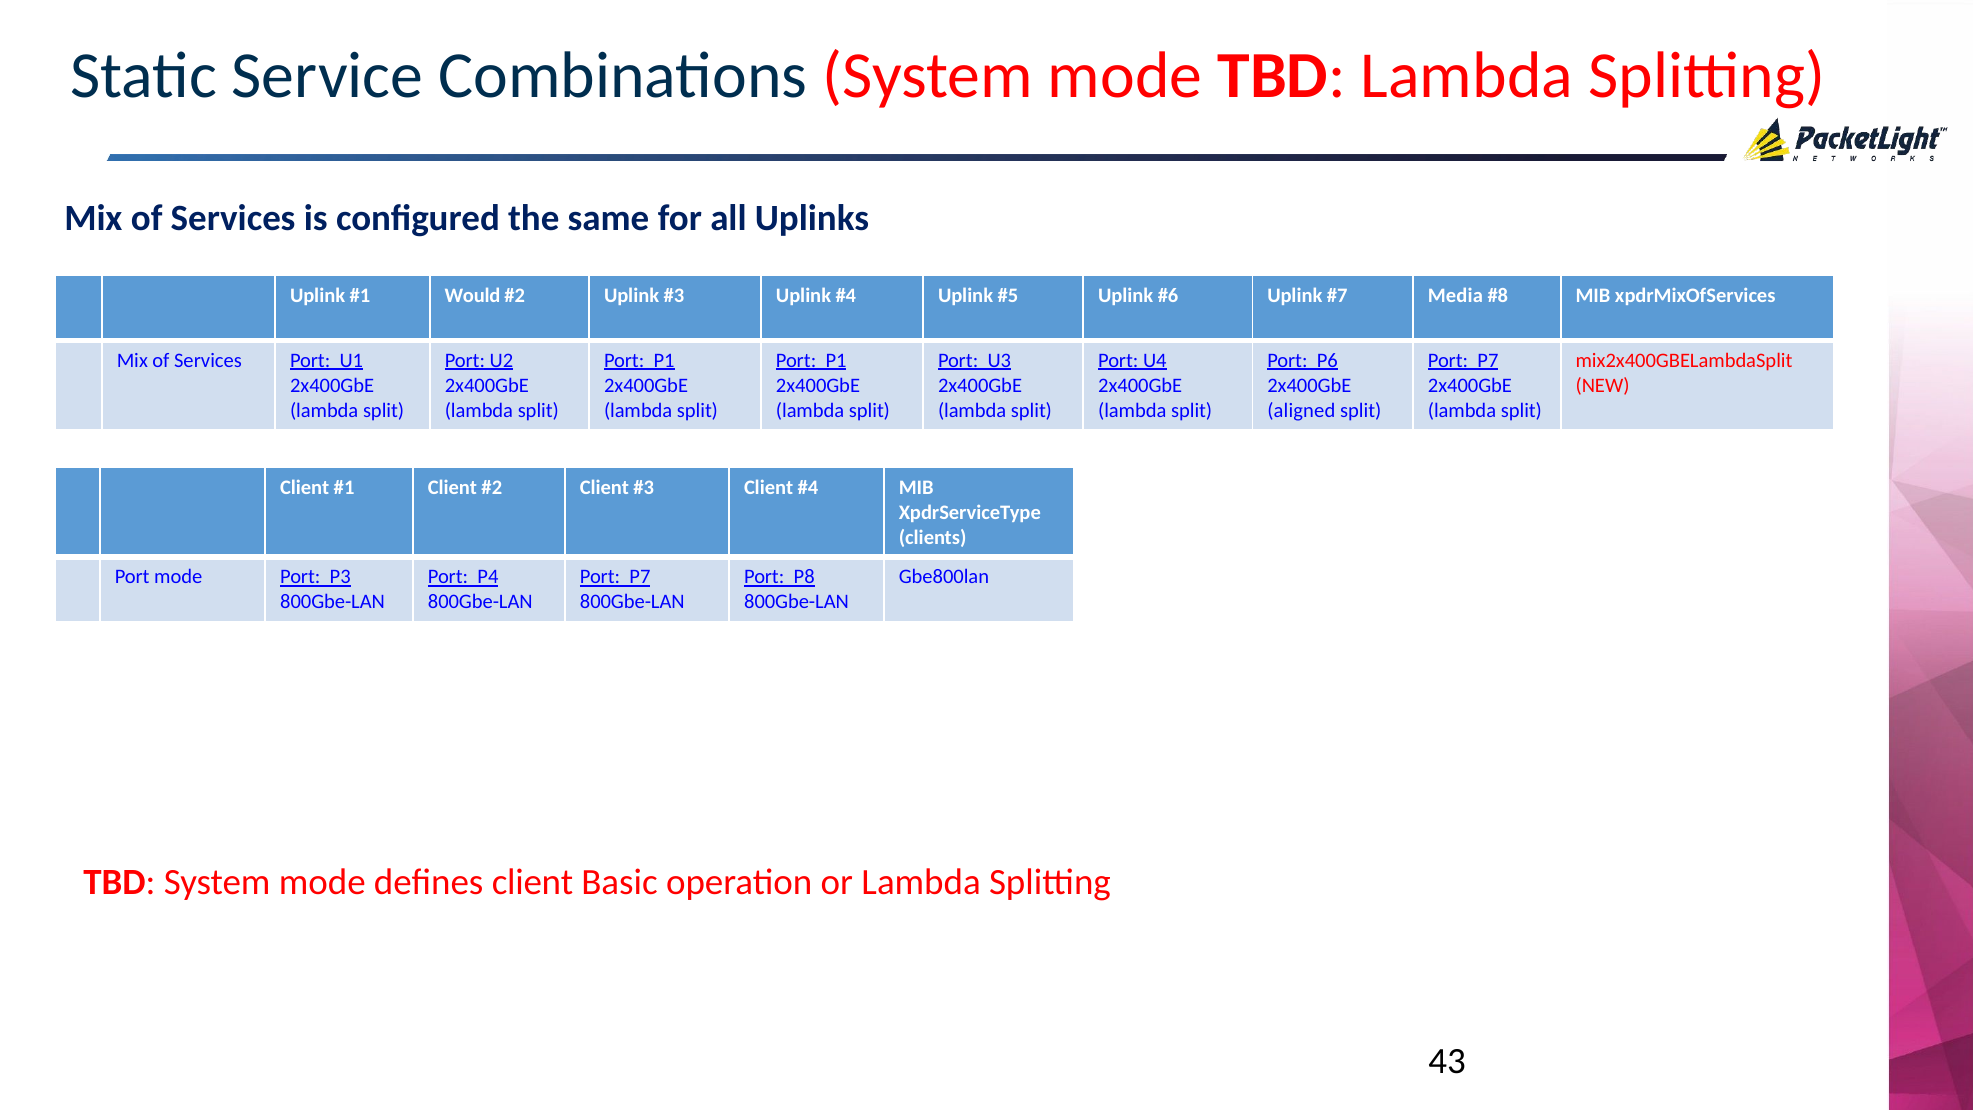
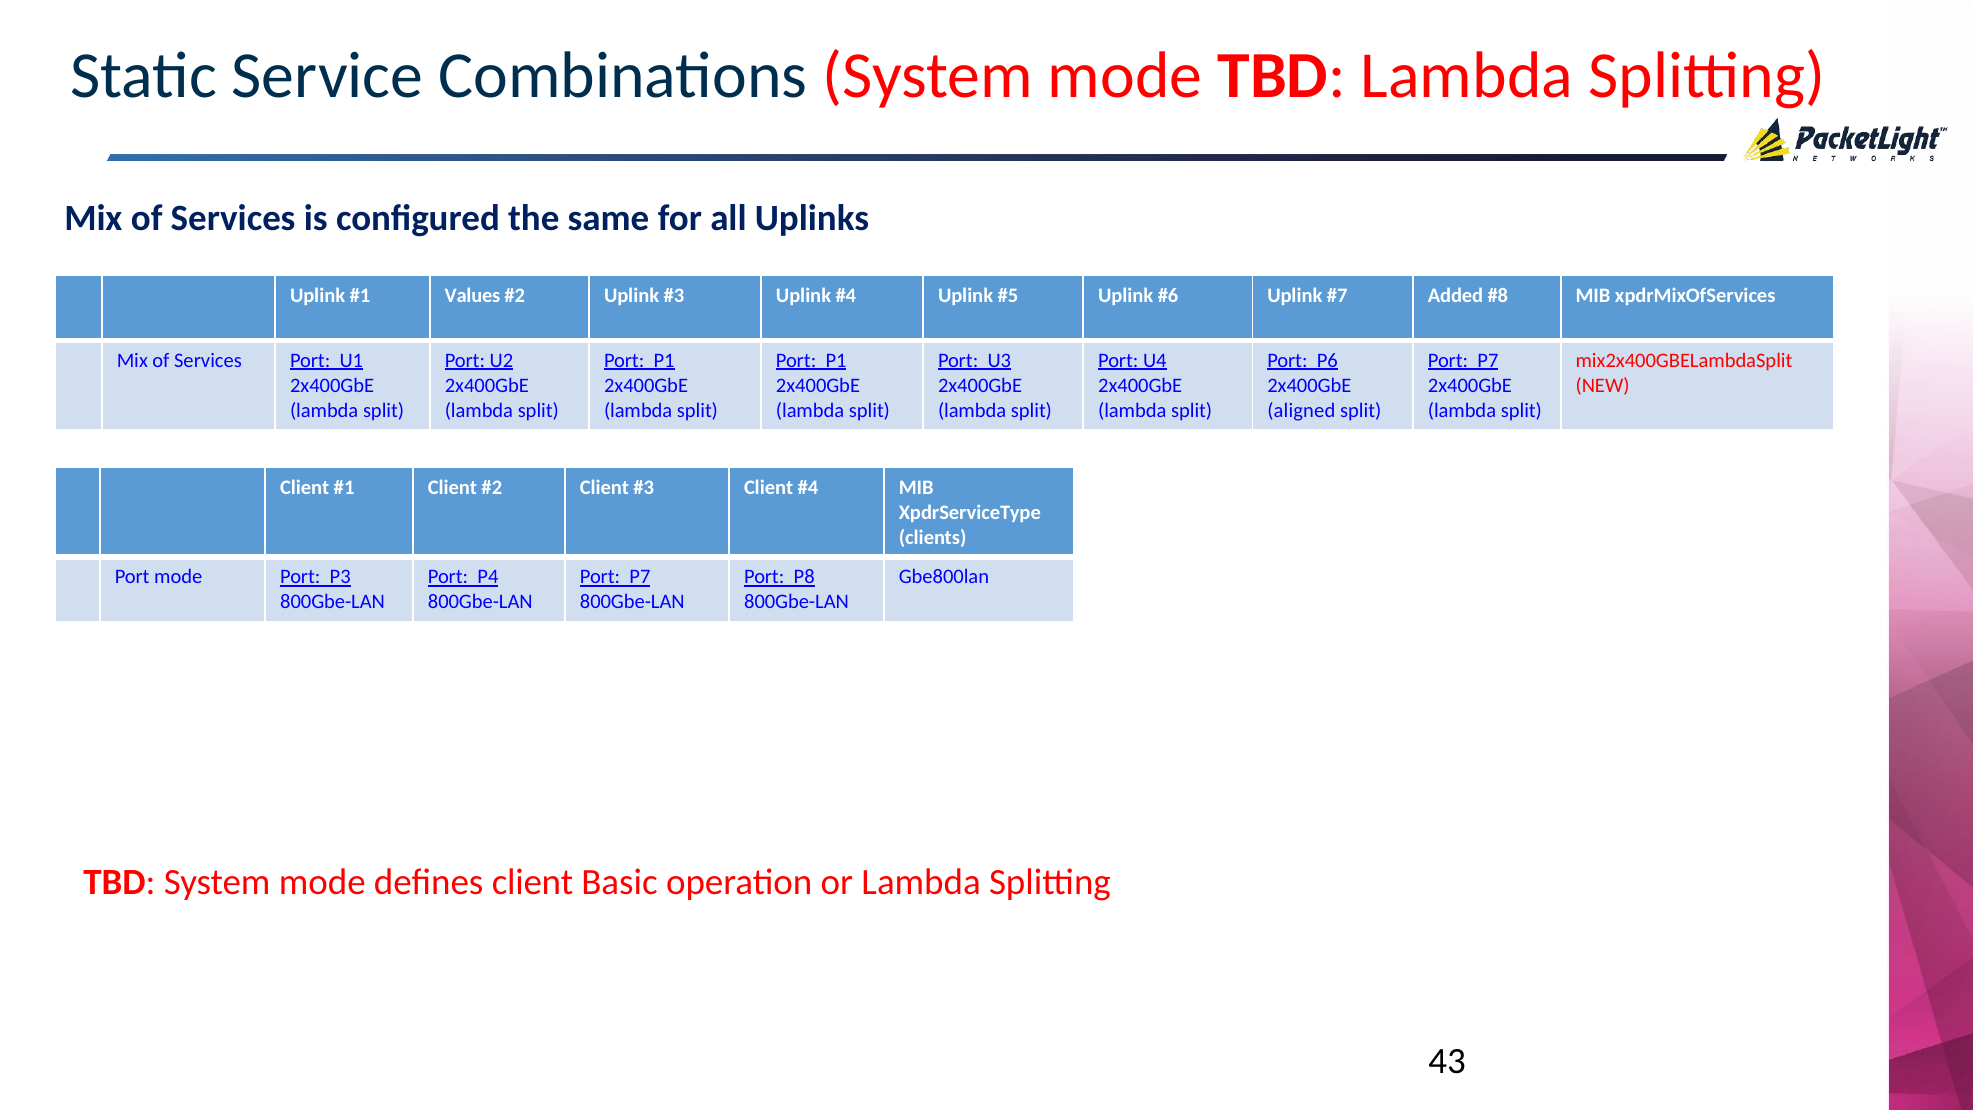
Would: Would -> Values
Media: Media -> Added
